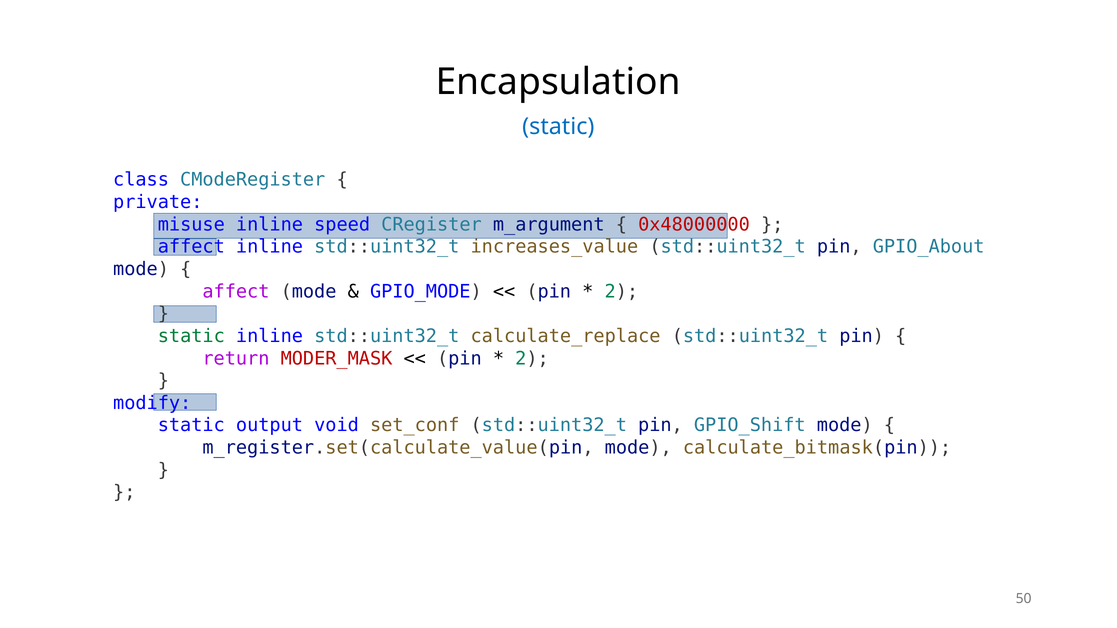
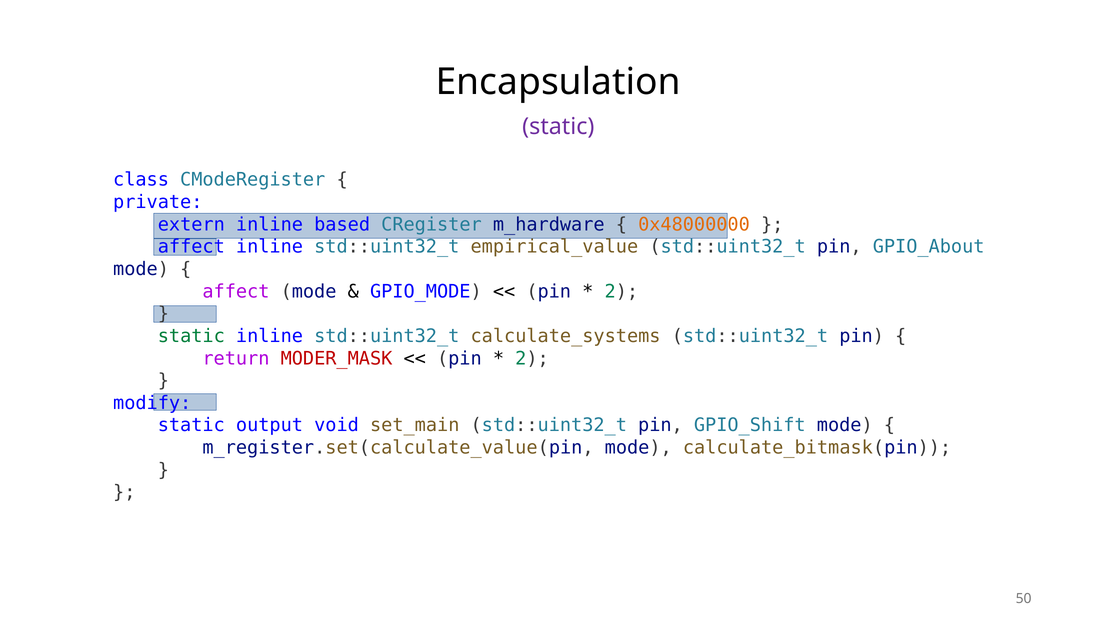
static at (558, 126) colour: blue -> purple
misuse: misuse -> extern
speed: speed -> based
m_argument: m_argument -> m_hardware
0x48000000 colour: red -> orange
increases_value: increases_value -> empirical_value
calculate_replace: calculate_replace -> calculate_systems
set_conf: set_conf -> set_main
